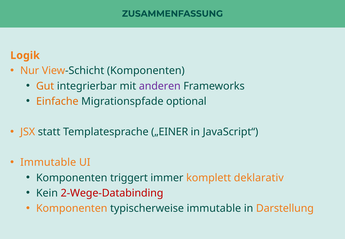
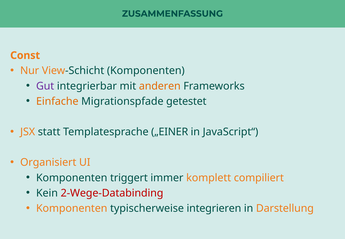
Logik: Logik -> Const
Gut colour: orange -> purple
anderen colour: purple -> orange
optional: optional -> getestet
Immutable at (48, 162): Immutable -> Organisiert
deklarativ: deklarativ -> compiliert
typischerweise immutable: immutable -> integrieren
